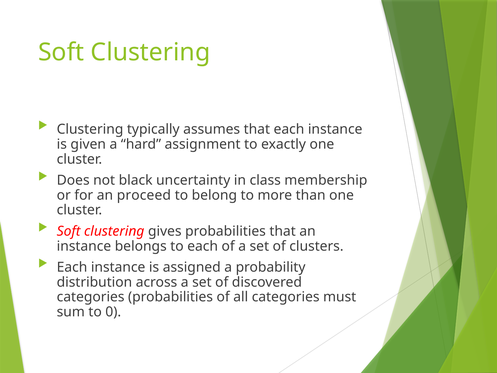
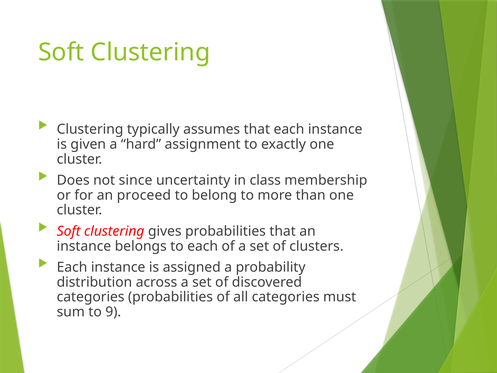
black: black -> since
0: 0 -> 9
